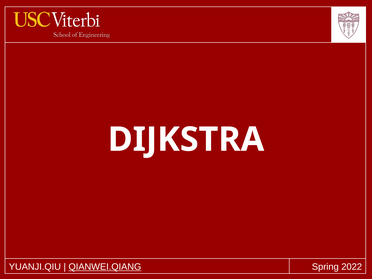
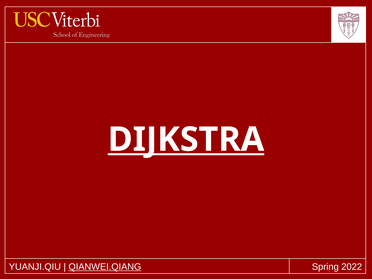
DIJKSTRA underline: none -> present
